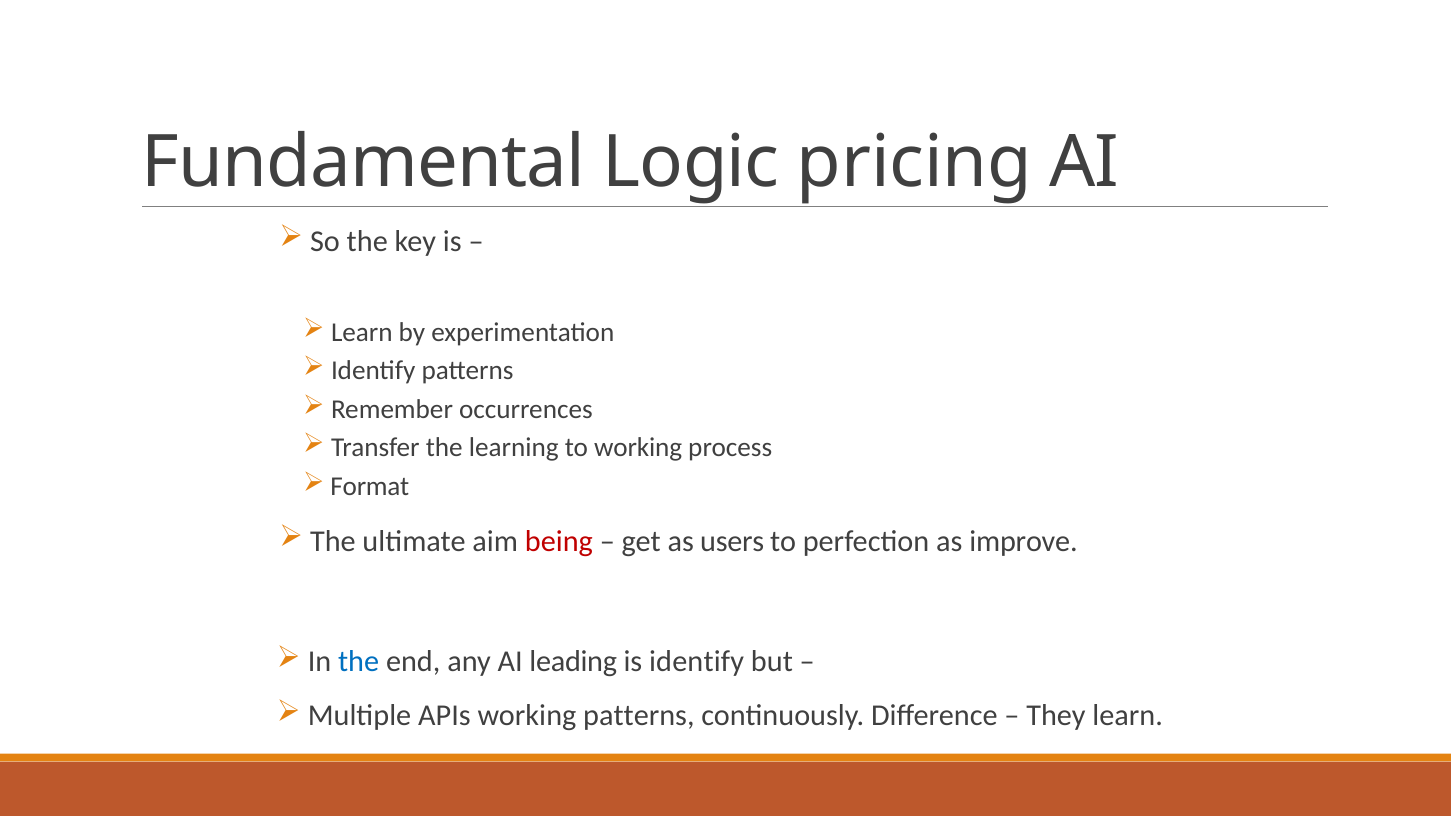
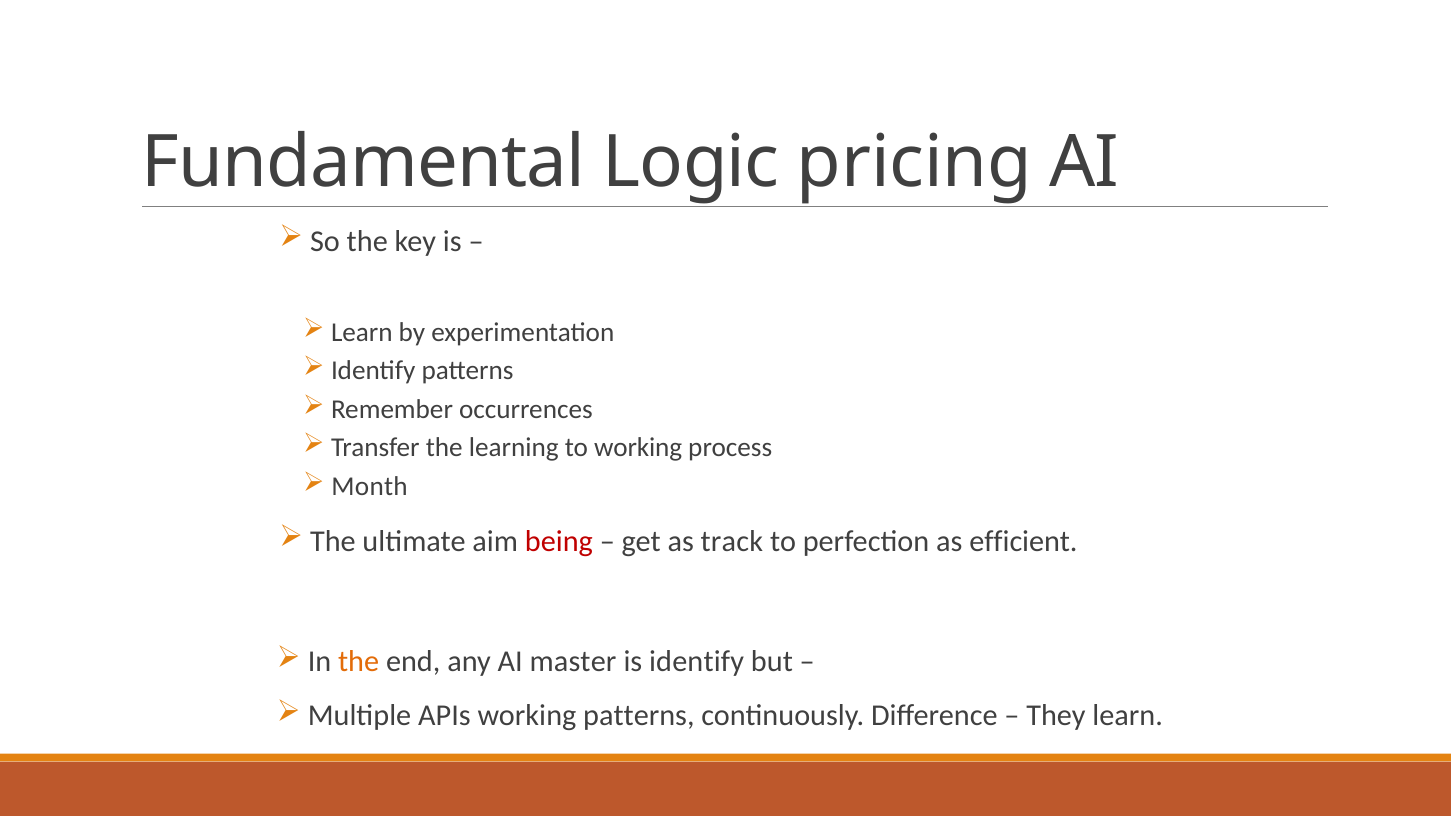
Format: Format -> Month
users: users -> track
improve: improve -> efficient
the at (359, 662) colour: blue -> orange
leading: leading -> master
